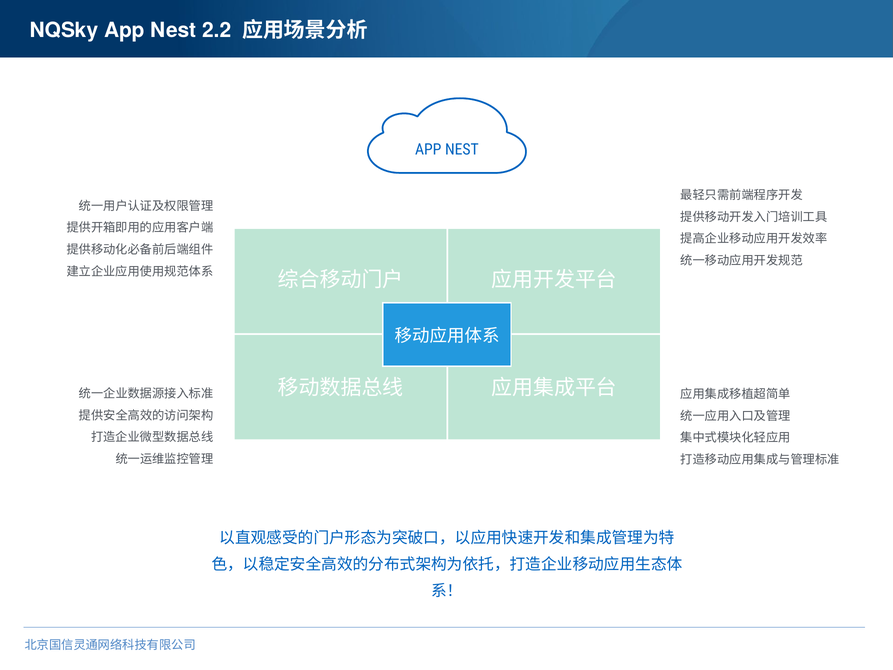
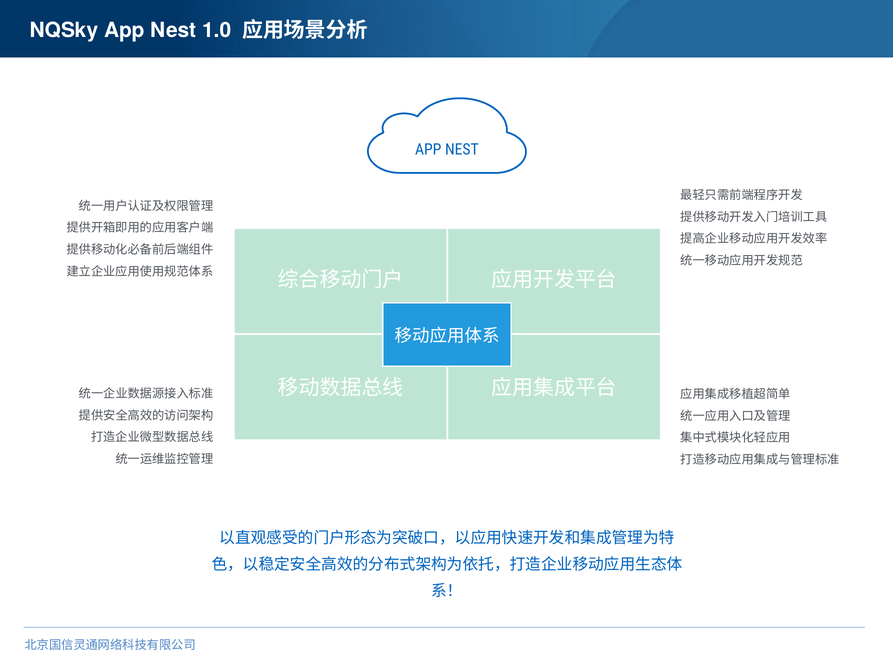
2.2: 2.2 -> 1.0
